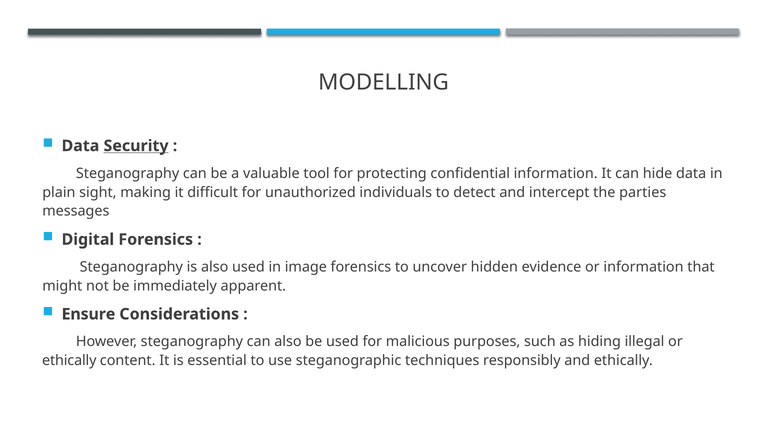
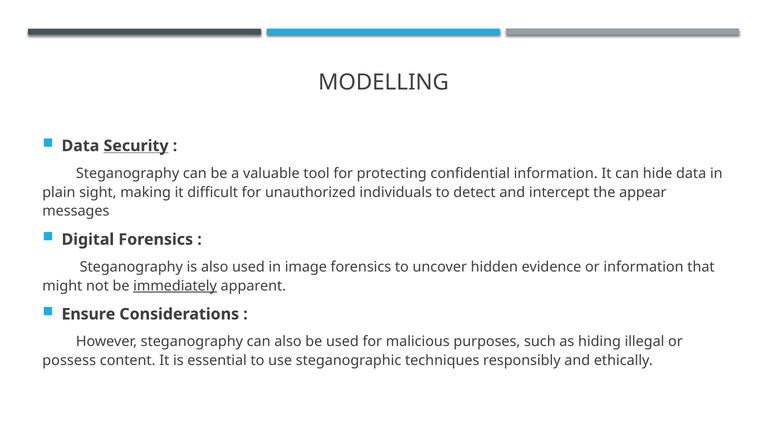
parties: parties -> appear
immediately underline: none -> present
ethically at (69, 361): ethically -> possess
